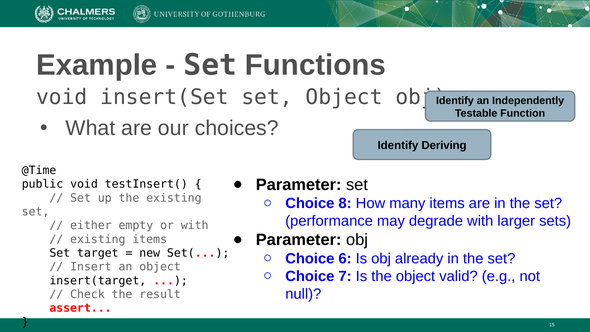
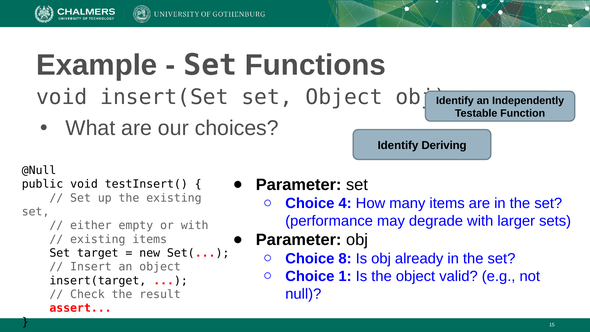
@Time: @Time -> @Null
8: 8 -> 4
6: 6 -> 8
7: 7 -> 1
